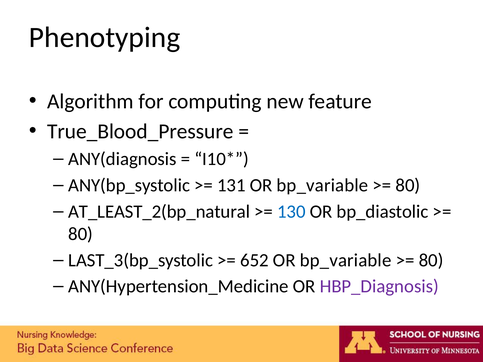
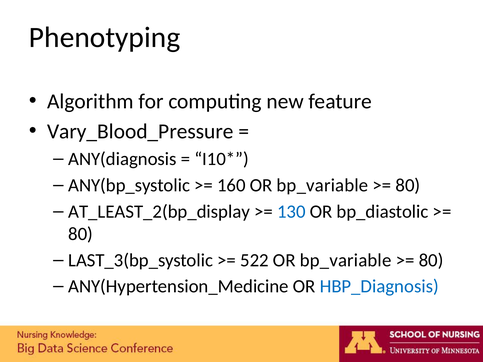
True_Blood_Pressure: True_Blood_Pressure -> Vary_Blood_Pressure
131: 131 -> 160
AT_LEAST_2(bp_natural: AT_LEAST_2(bp_natural -> AT_LEAST_2(bp_display
652: 652 -> 522
HBP_Diagnosis colour: purple -> blue
